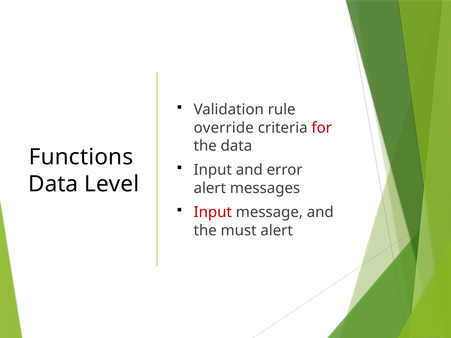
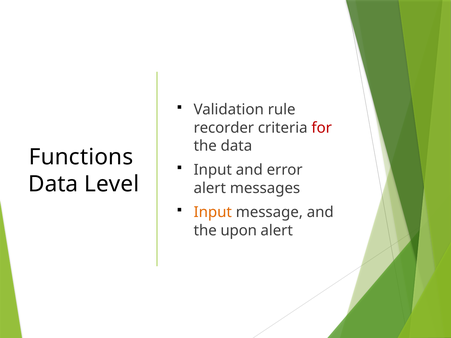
override: override -> recorder
Input at (213, 213) colour: red -> orange
must: must -> upon
